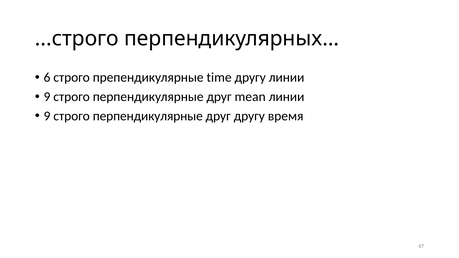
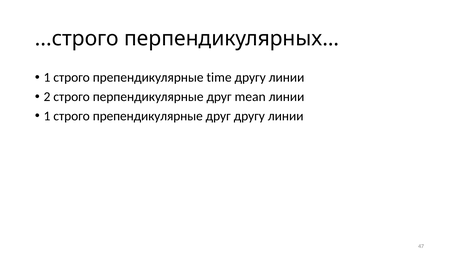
6 at (47, 78): 6 -> 1
9 at (47, 97): 9 -> 2
9 at (47, 116): 9 -> 1
перпендикулярные at (148, 116): перпендикулярные -> препендикулярные
друг другу время: время -> линии
